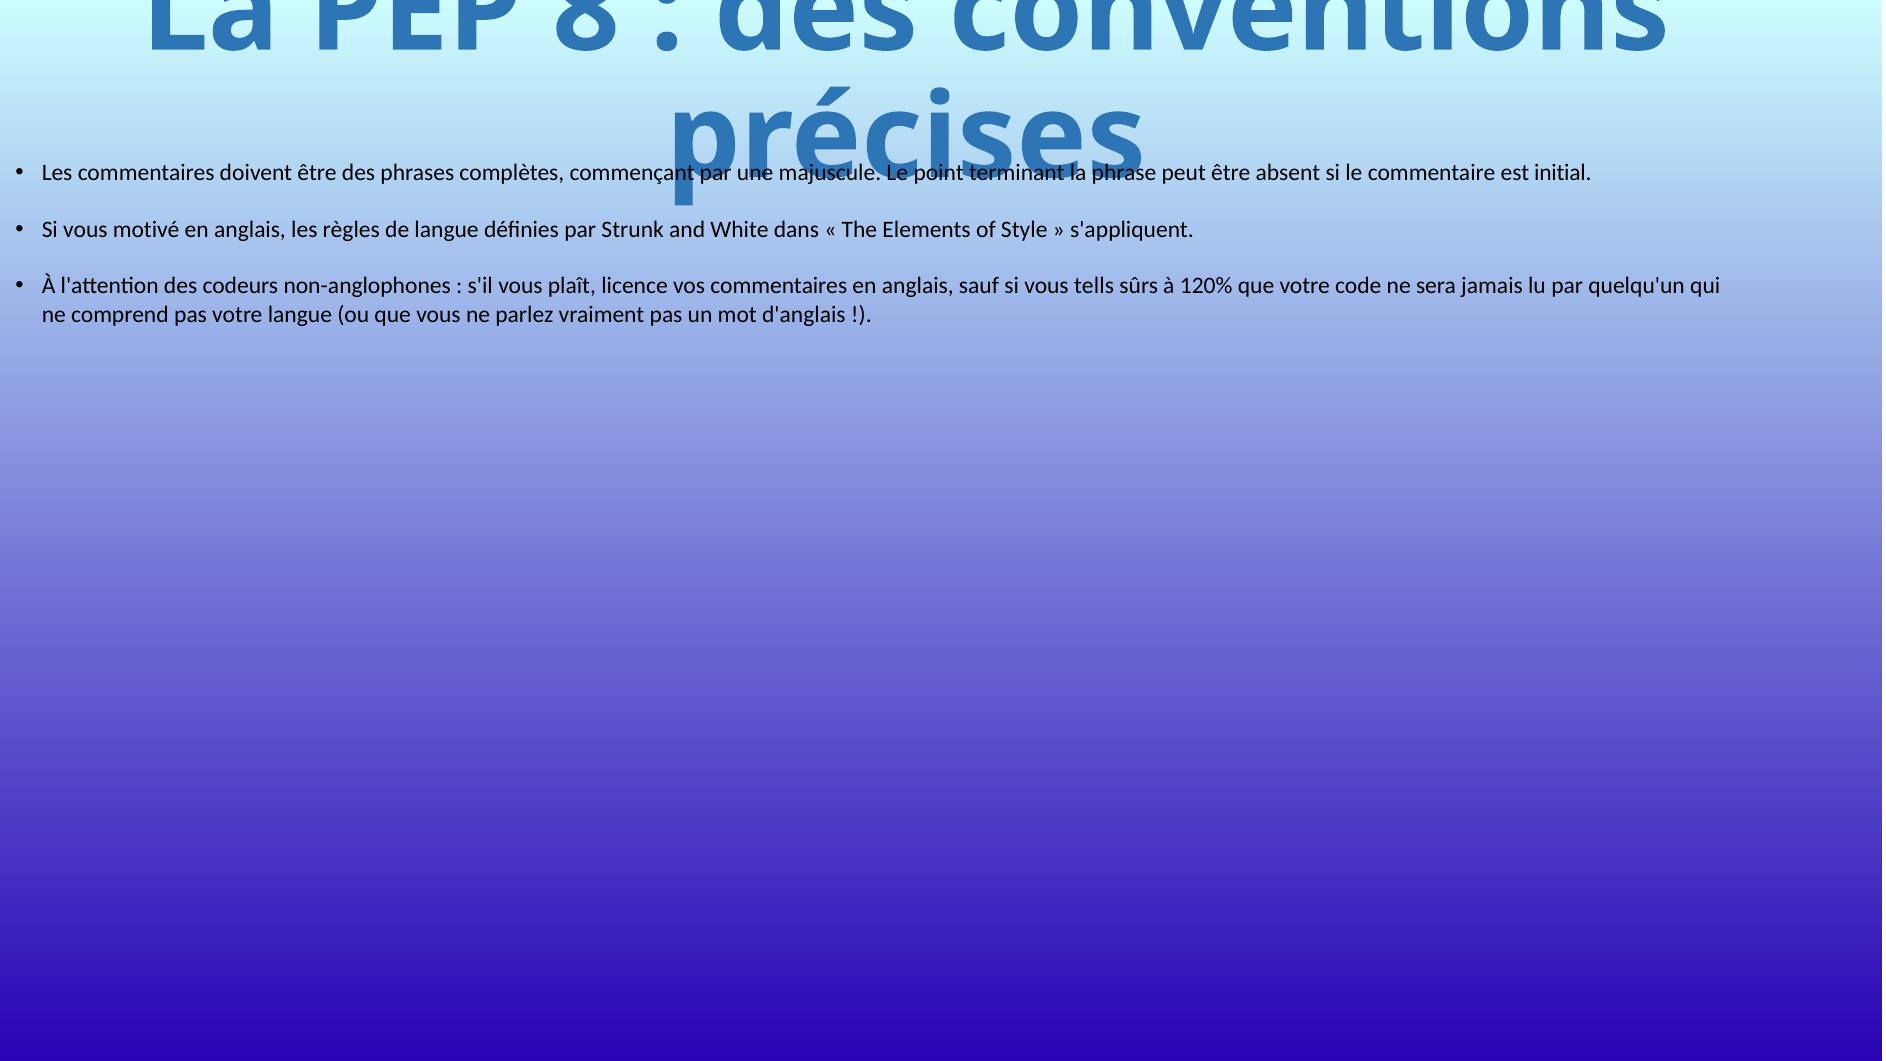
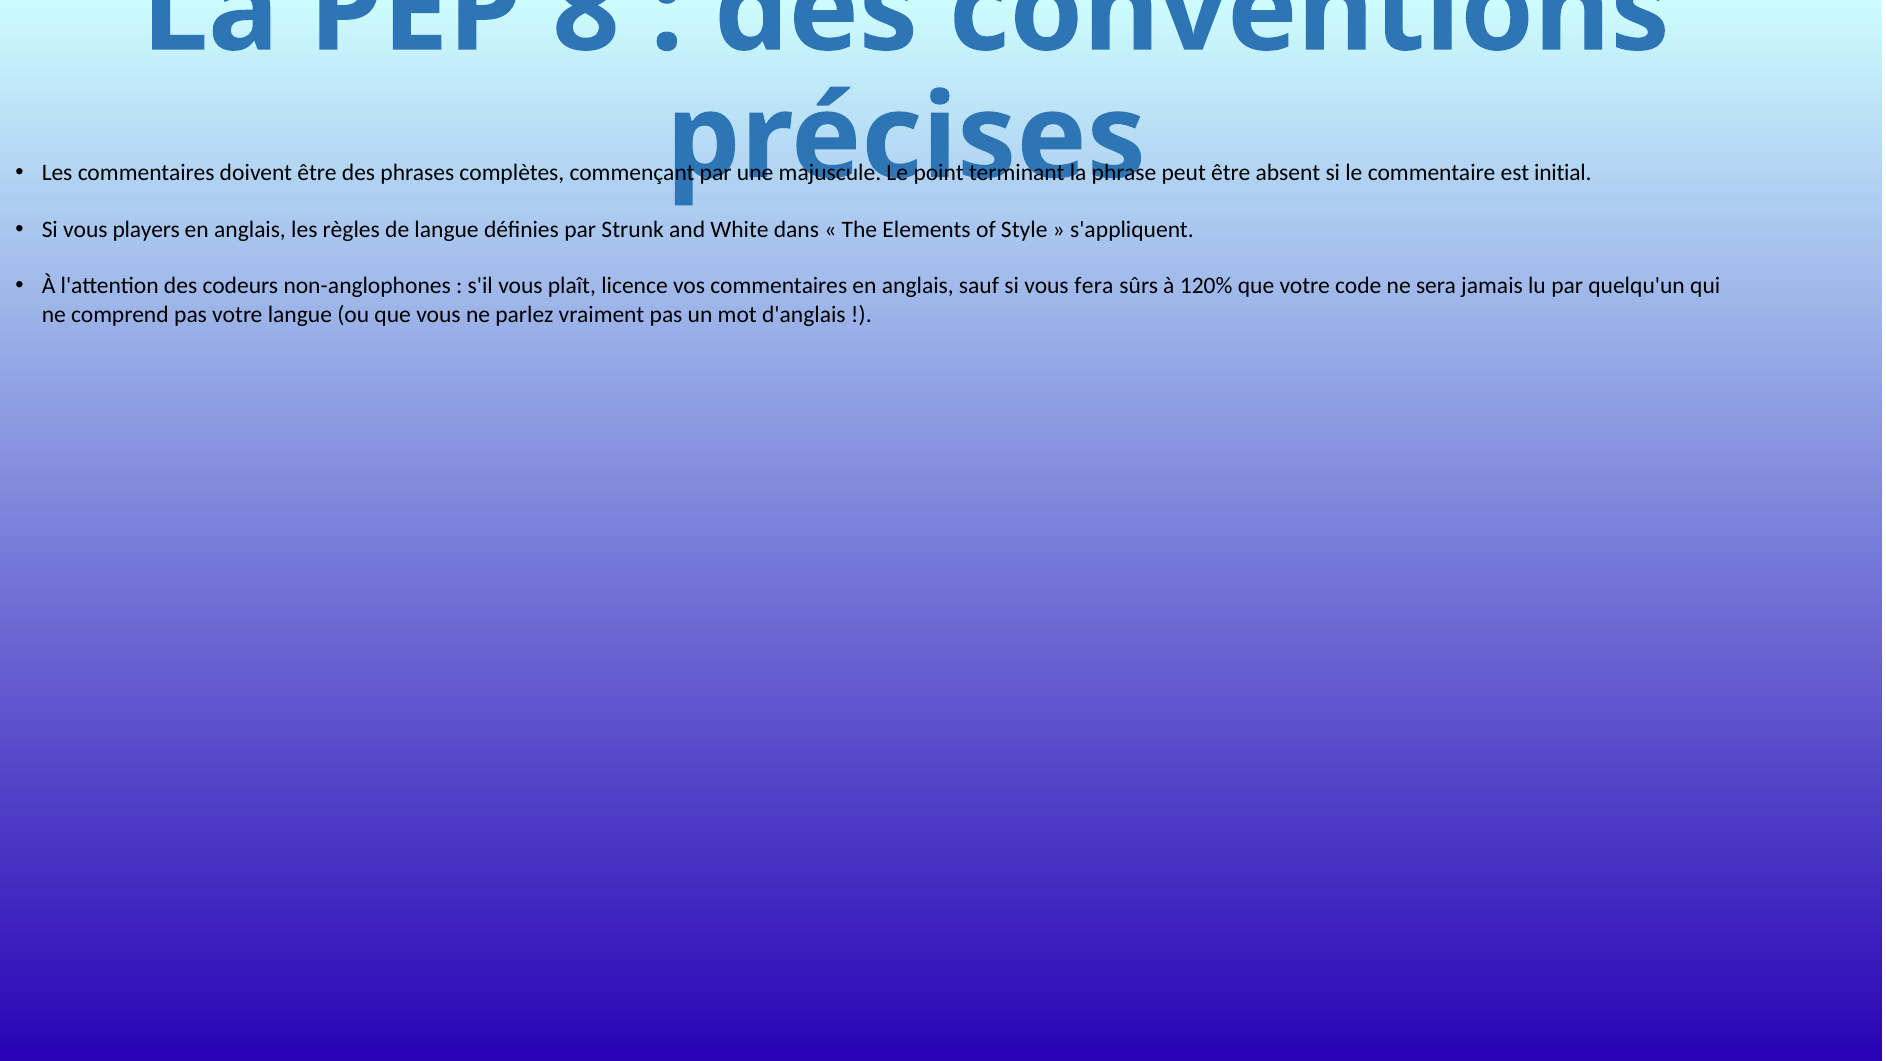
motivé: motivé -> players
tells: tells -> fera
